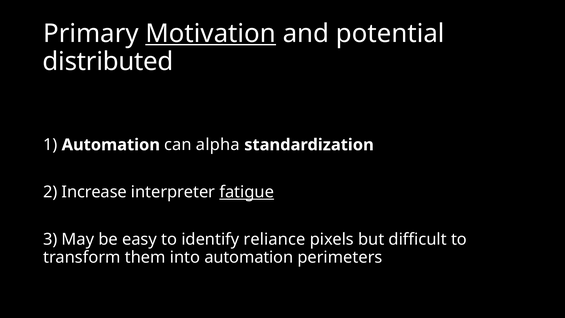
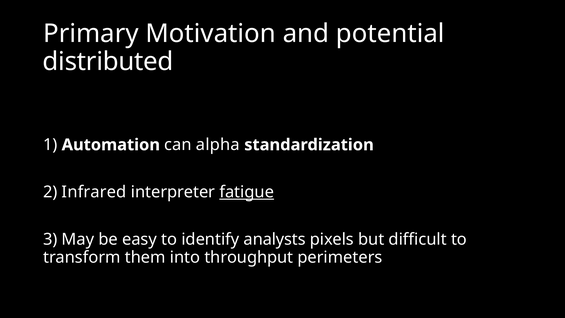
Motivation underline: present -> none
Increase: Increase -> Infrared
reliance: reliance -> analysts
into automation: automation -> throughput
